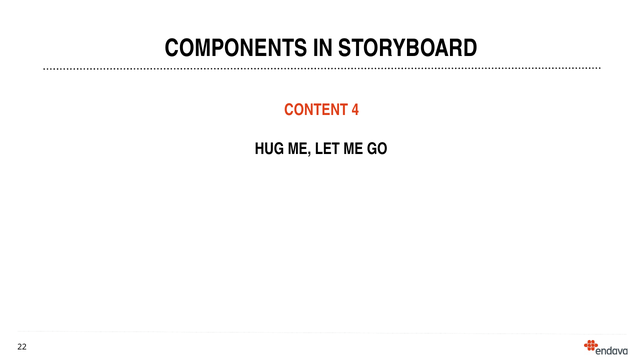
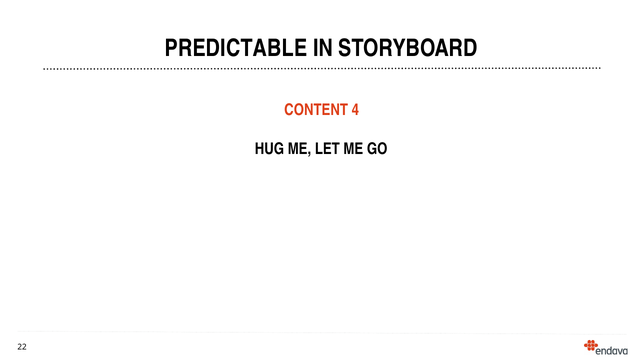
COMPONENTS: COMPONENTS -> PREDICTABLE
